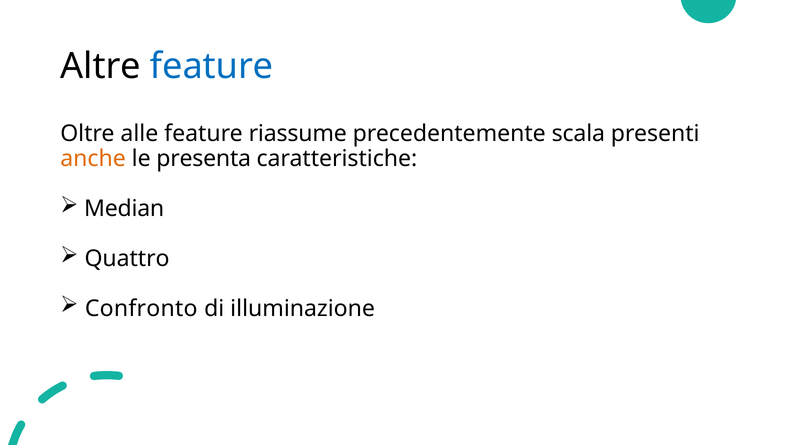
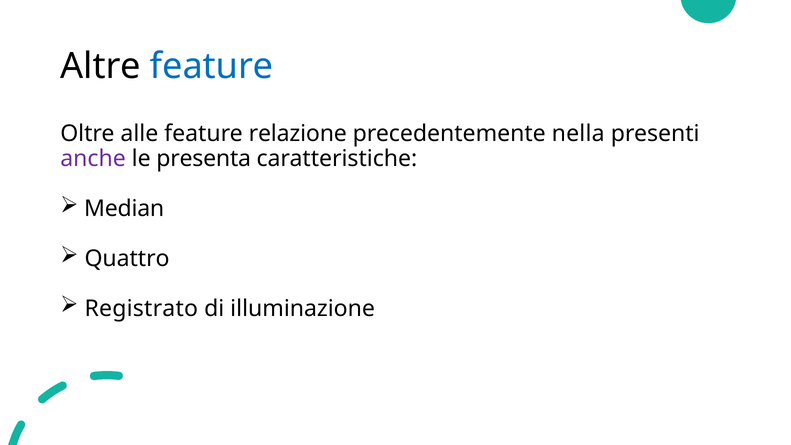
riassume: riassume -> relazione
scala: scala -> nella
anche colour: orange -> purple
Confronto: Confronto -> Registrato
